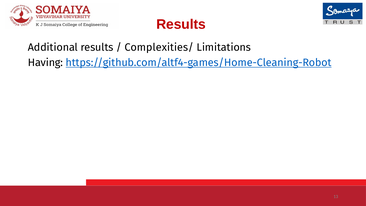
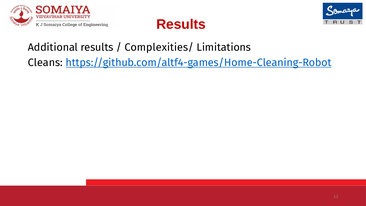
Having: Having -> Cleans
